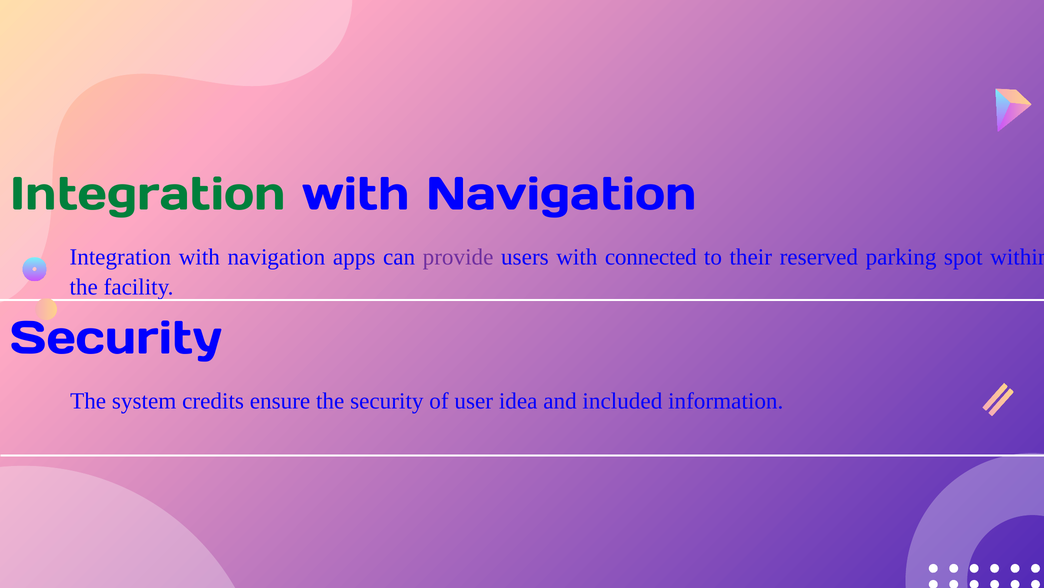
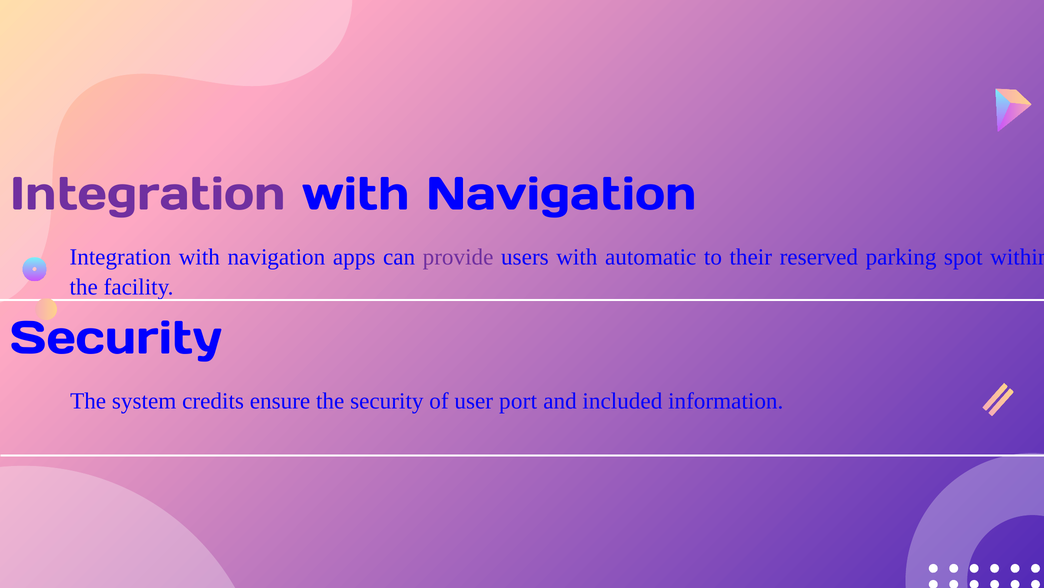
Integration at (148, 194) colour: green -> purple
connected: connected -> automatic
idea: idea -> port
